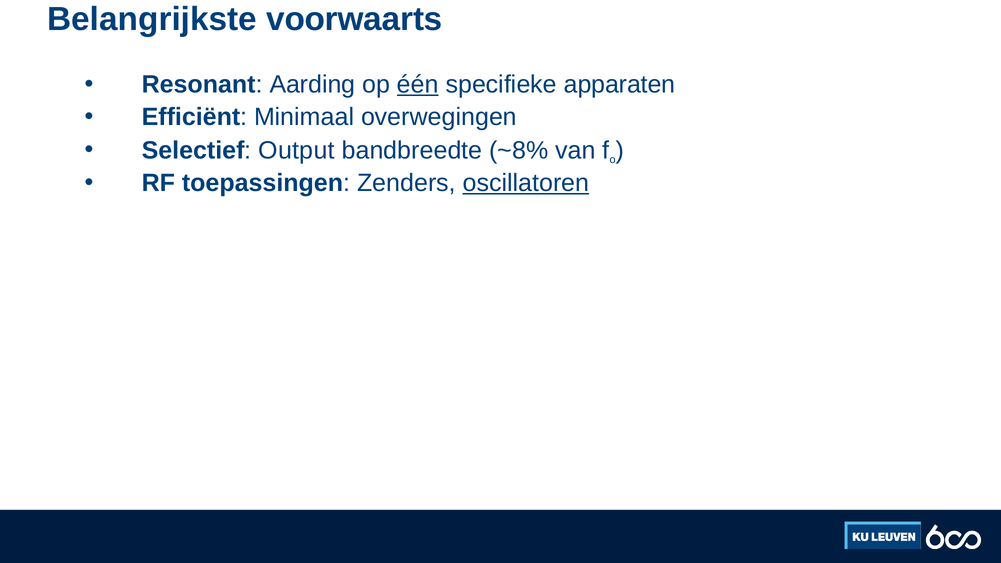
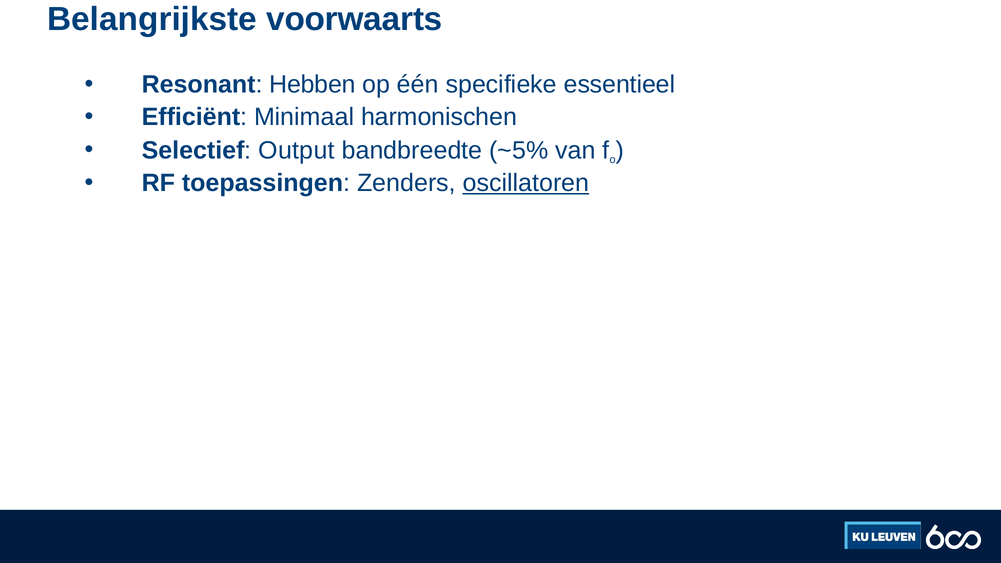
Aarding: Aarding -> Hebben
één underline: present -> none
apparaten: apparaten -> essentieel
overwegingen: overwegingen -> harmonischen
~8%: ~8% -> ~5%
